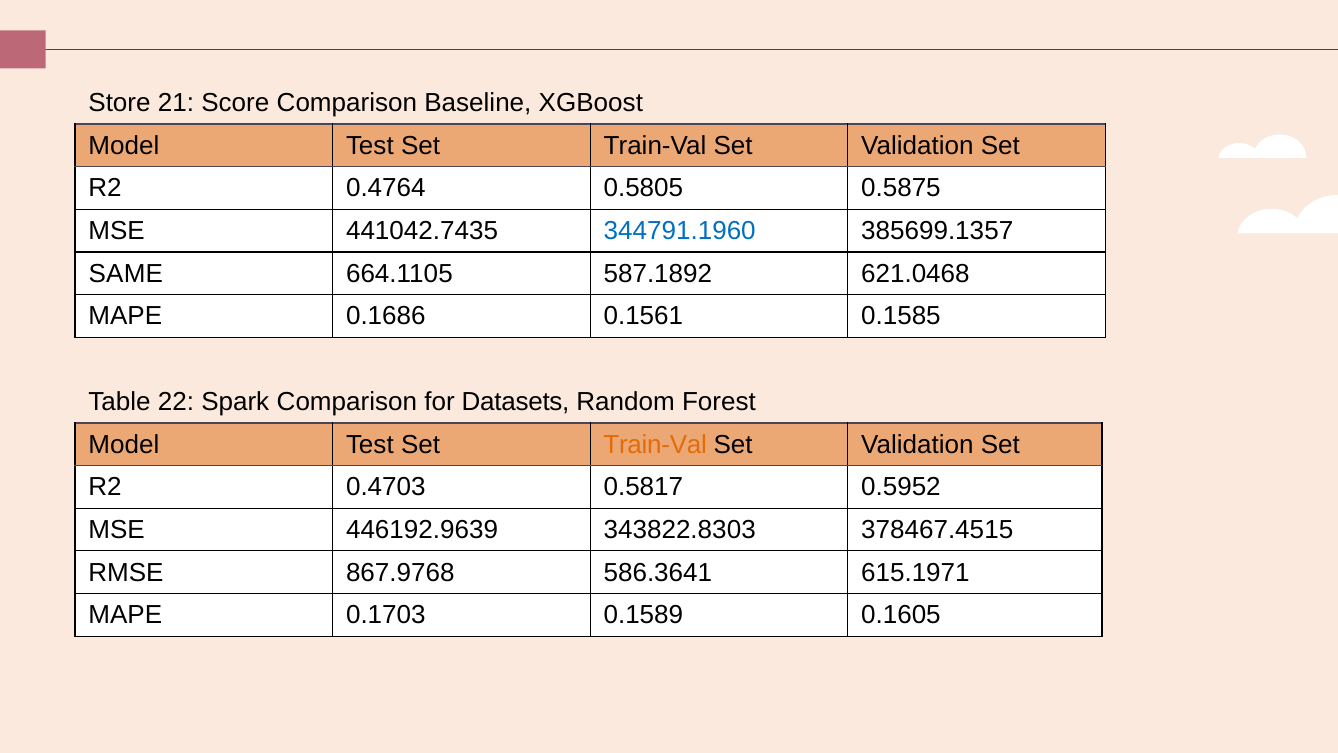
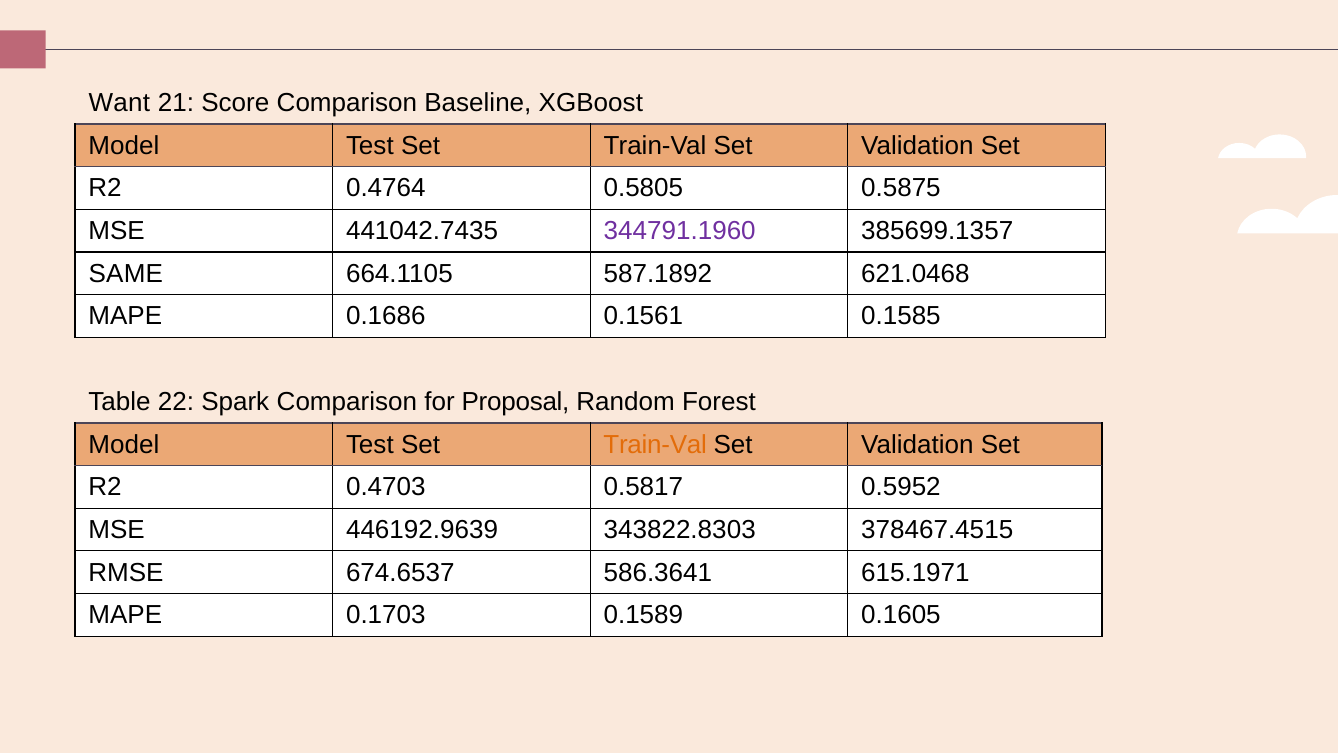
Store: Store -> Want
344791.1960 colour: blue -> purple
Datasets: Datasets -> Proposal
867.9768: 867.9768 -> 674.6537
